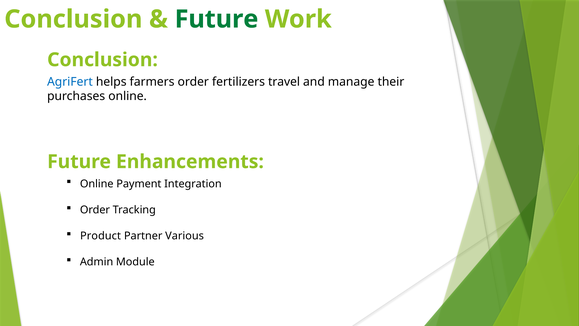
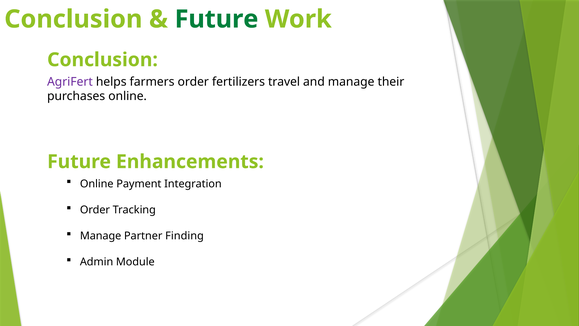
AgriFert colour: blue -> purple
Product at (101, 236): Product -> Manage
Various: Various -> Finding
